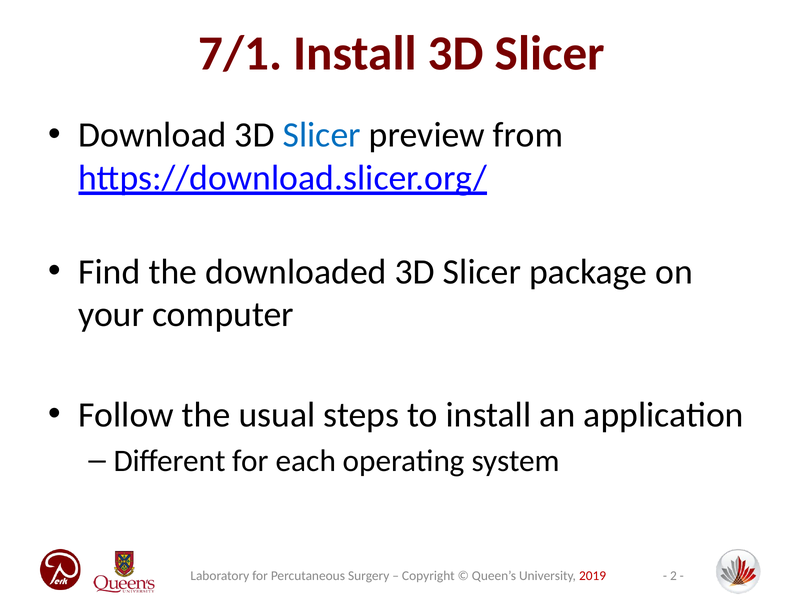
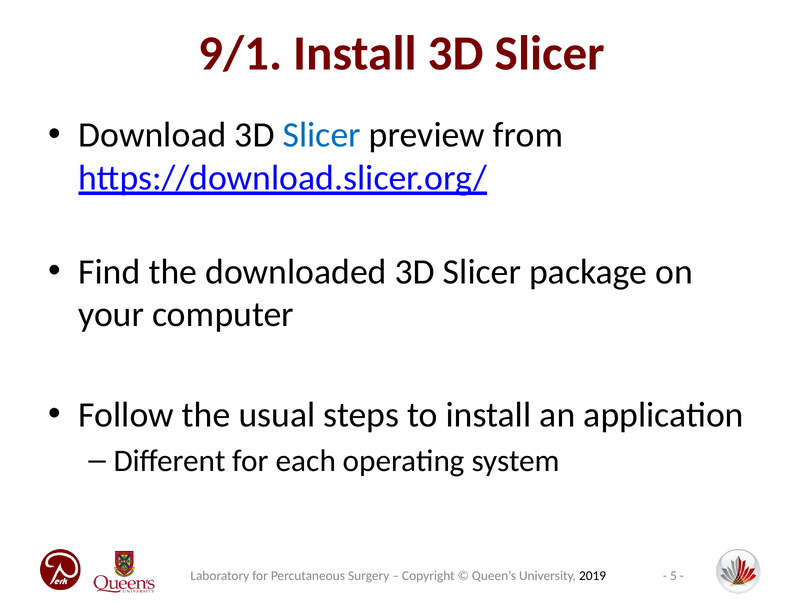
7/1: 7/1 -> 9/1
2: 2 -> 5
2019 colour: red -> black
